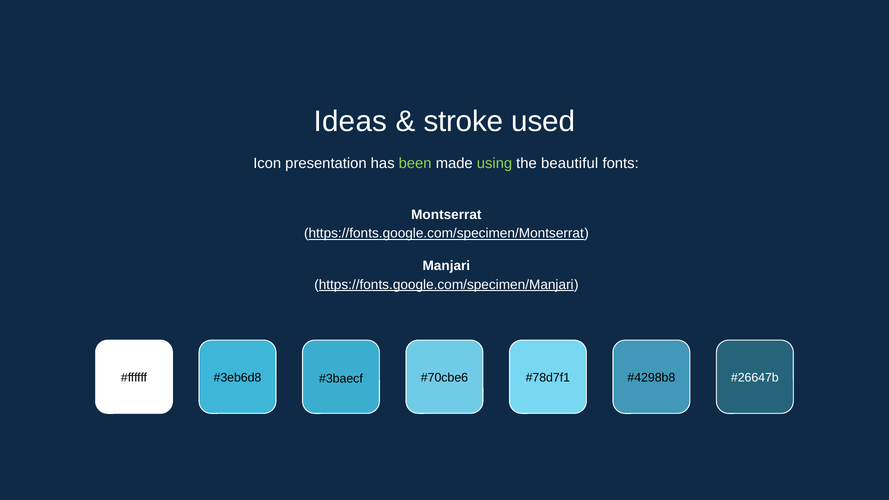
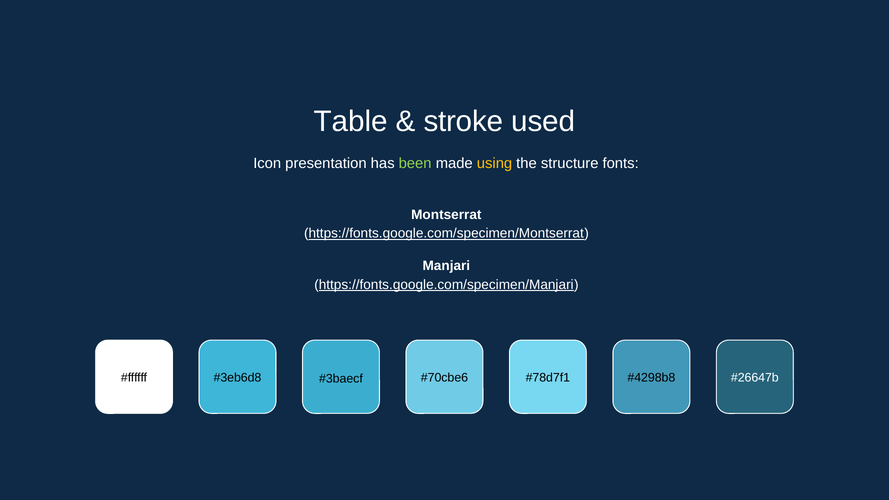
Ideas: Ideas -> Table
using colour: light green -> yellow
beautiful: beautiful -> structure
